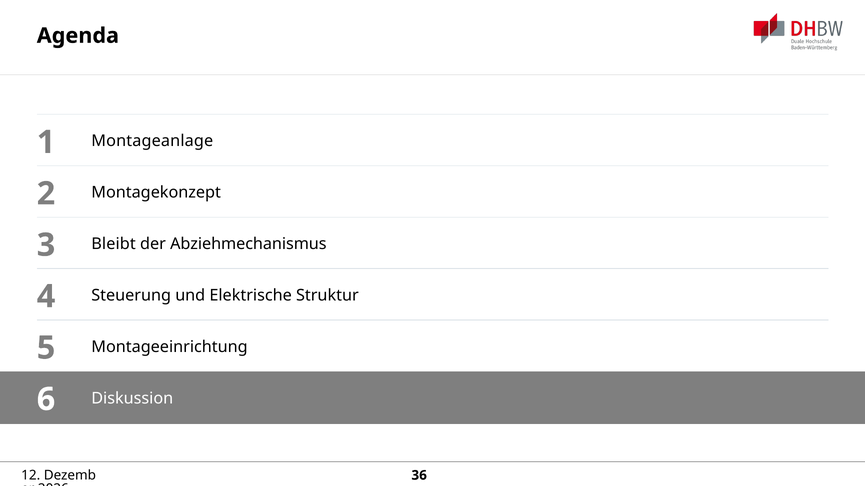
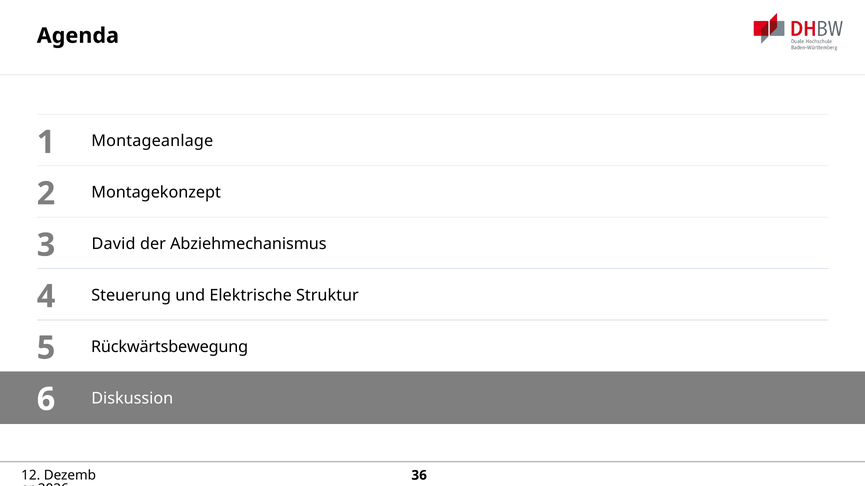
Bleibt: Bleibt -> David
Montageeinrichtung: Montageeinrichtung -> Rückwärtsbewegung
